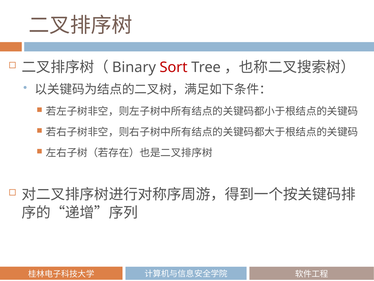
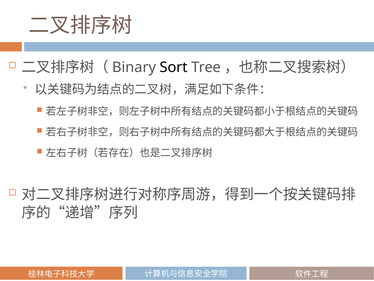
Sort colour: red -> black
